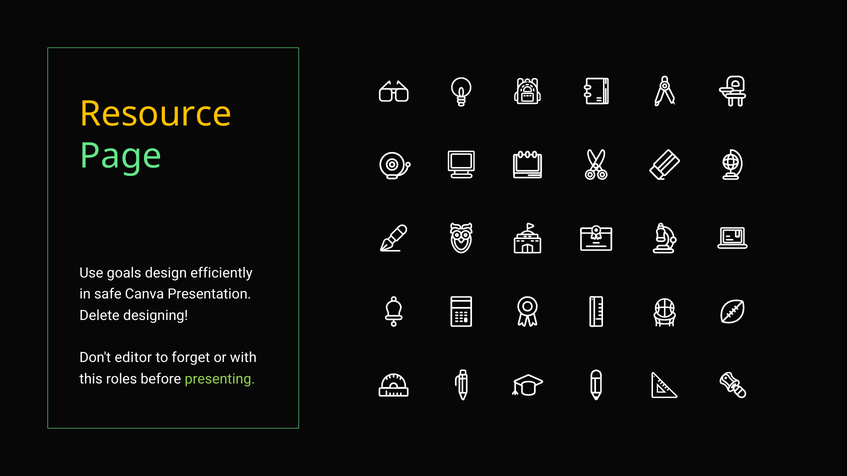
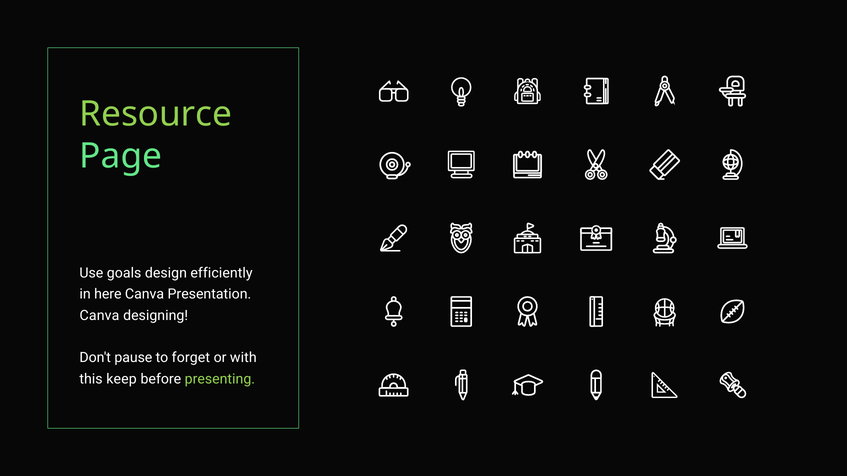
Resource colour: yellow -> light green
safe: safe -> here
Delete at (100, 316): Delete -> Canva
editor: editor -> pause
roles: roles -> keep
